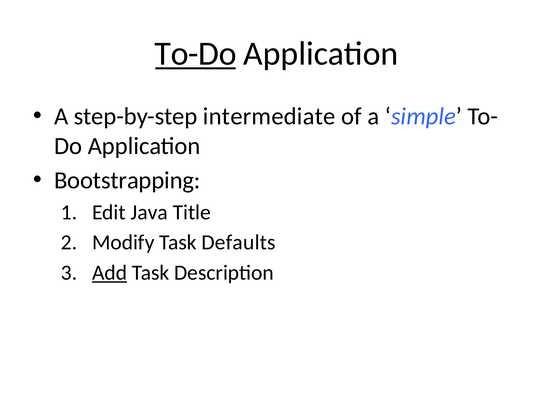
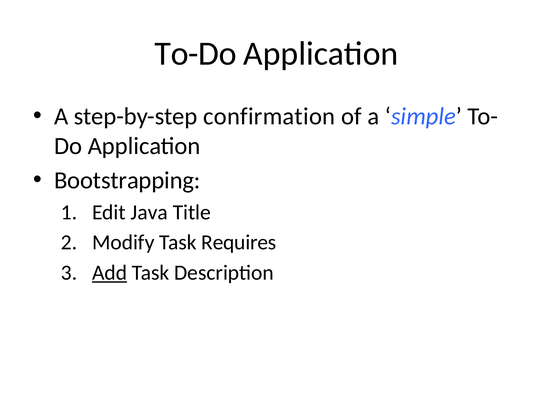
To-Do underline: present -> none
intermediate: intermediate -> confirmation
Defaults: Defaults -> Requires
